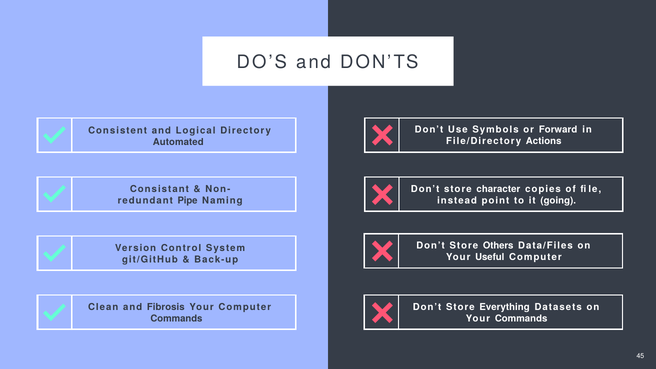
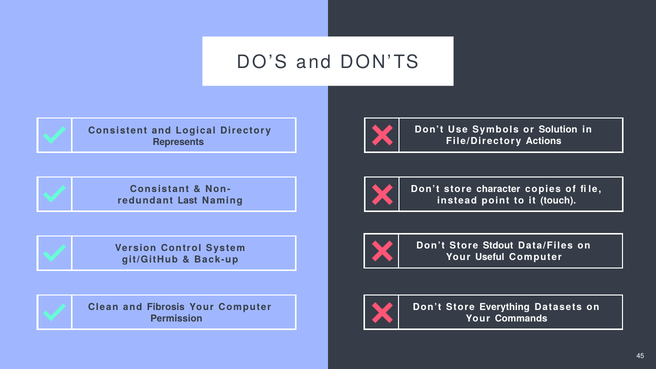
Forward: Forward -> Solution
Automated: Automated -> Represents
Pipe: Pipe -> Last
going: going -> touch
Others: Others -> Stdout
Commands at (176, 319): Commands -> Permission
